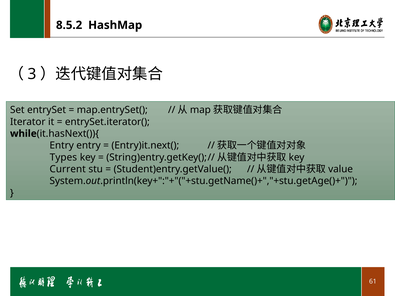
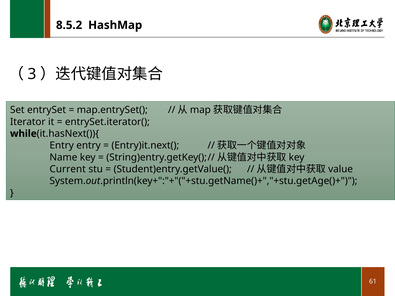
Types: Types -> Name
